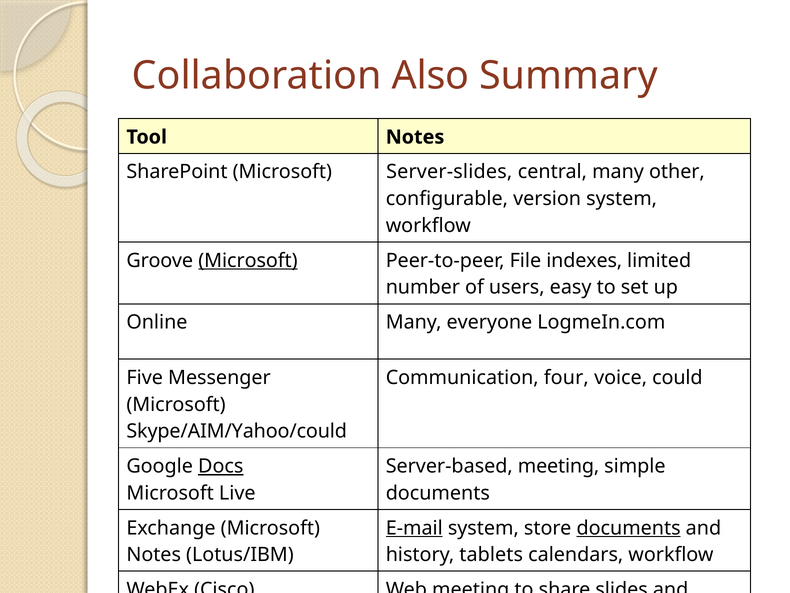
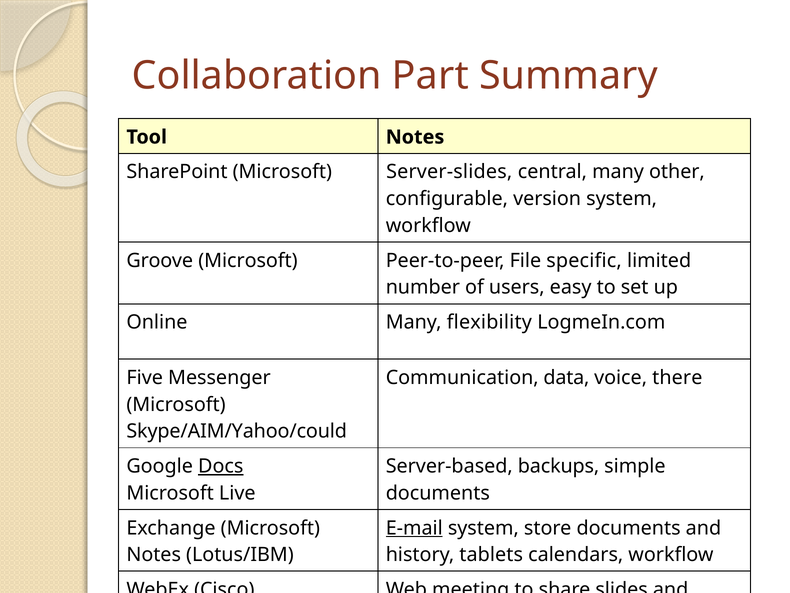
Also: Also -> Part
Microsoft at (248, 260) underline: present -> none
indexes: indexes -> specific
everyone: everyone -> flexibility
four: four -> data
could: could -> there
Server-based meeting: meeting -> backups
documents at (629, 528) underline: present -> none
